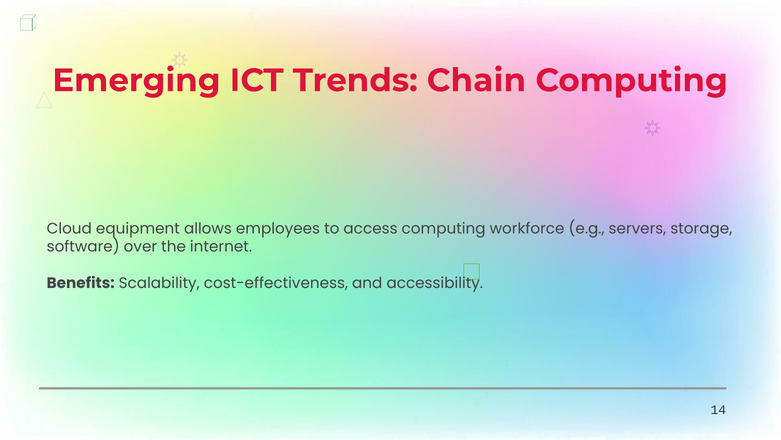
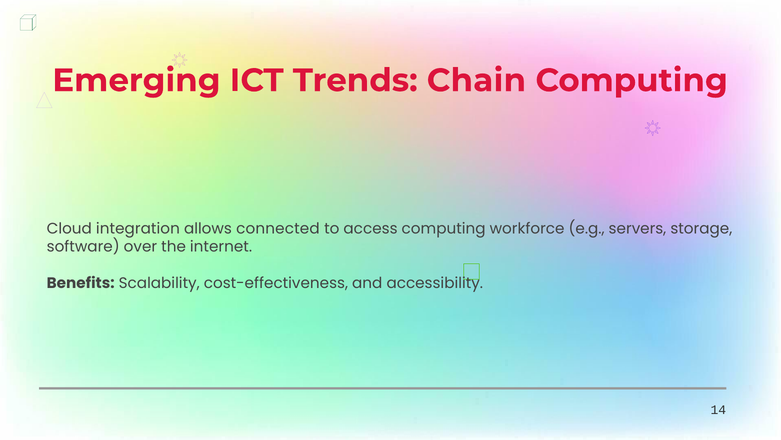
equipment: equipment -> integration
employees: employees -> connected
